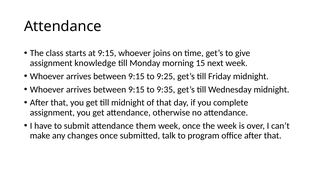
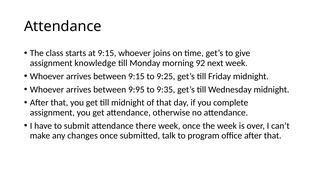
15: 15 -> 92
9:15 at (136, 90): 9:15 -> 9:95
them: them -> there
